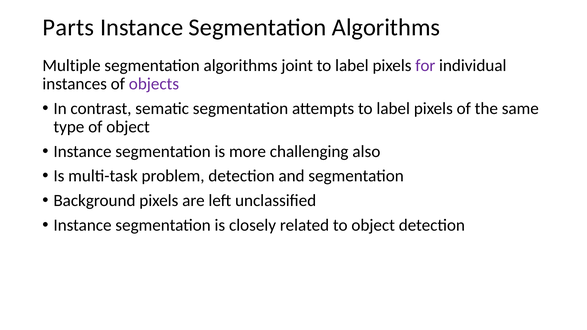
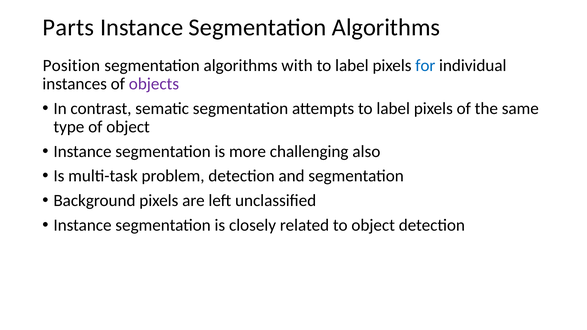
Multiple: Multiple -> Position
joint: joint -> with
for colour: purple -> blue
